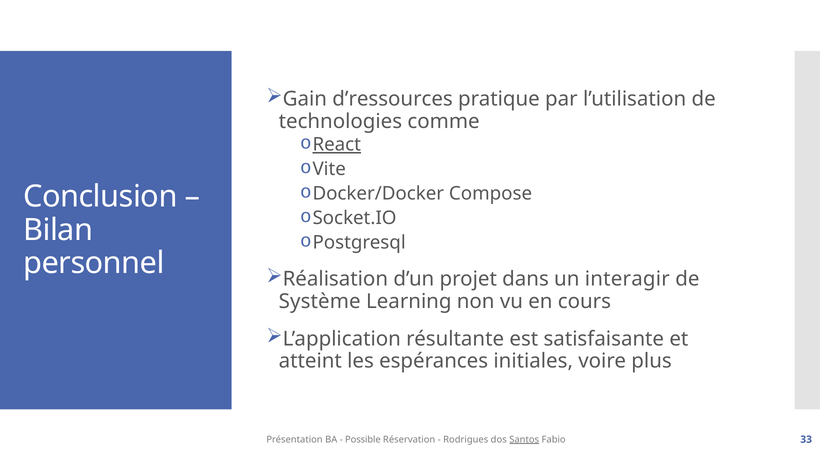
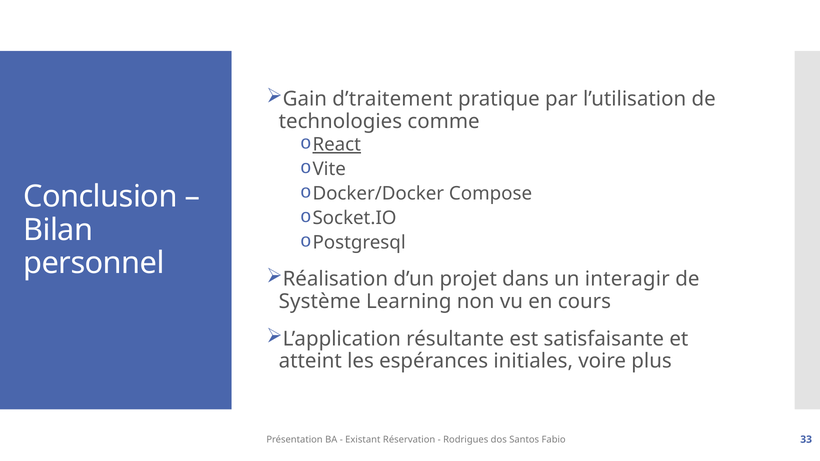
d’ressources: d’ressources -> d’traitement
Possible: Possible -> Existant
Santos underline: present -> none
